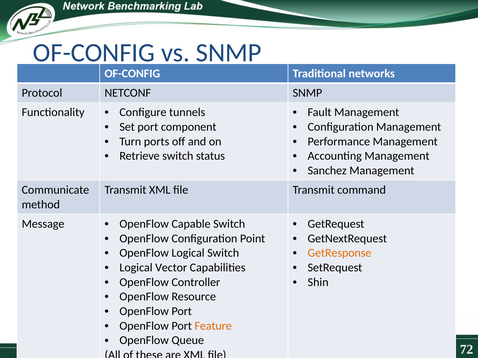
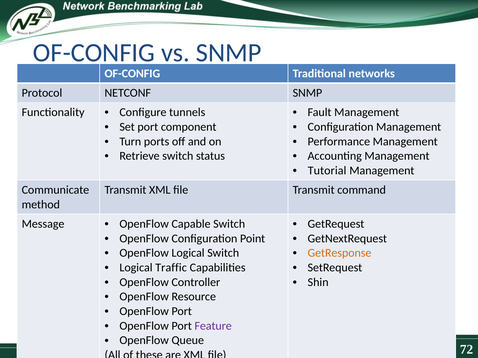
Sanchez: Sanchez -> Tutorial
Vector: Vector -> Traffic
Feature colour: orange -> purple
